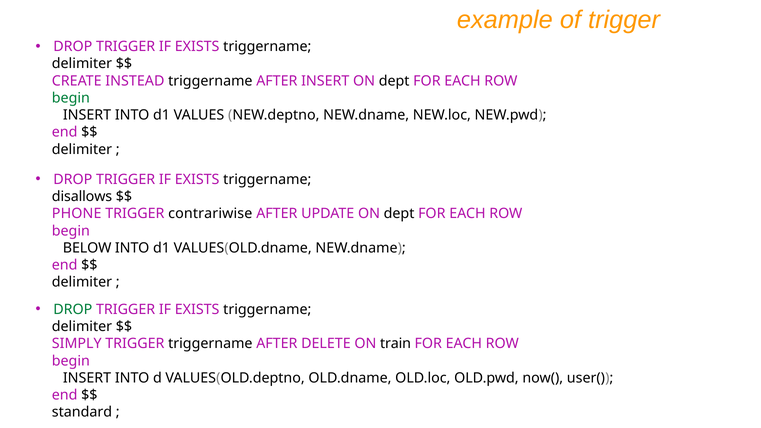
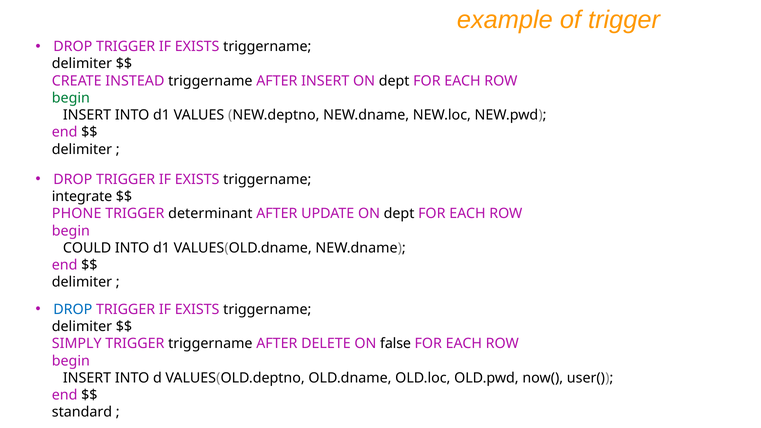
disallows: disallows -> integrate
contrariwise: contrariwise -> determinant
BELOW: BELOW -> COULD
DROP at (73, 310) colour: green -> blue
train: train -> false
